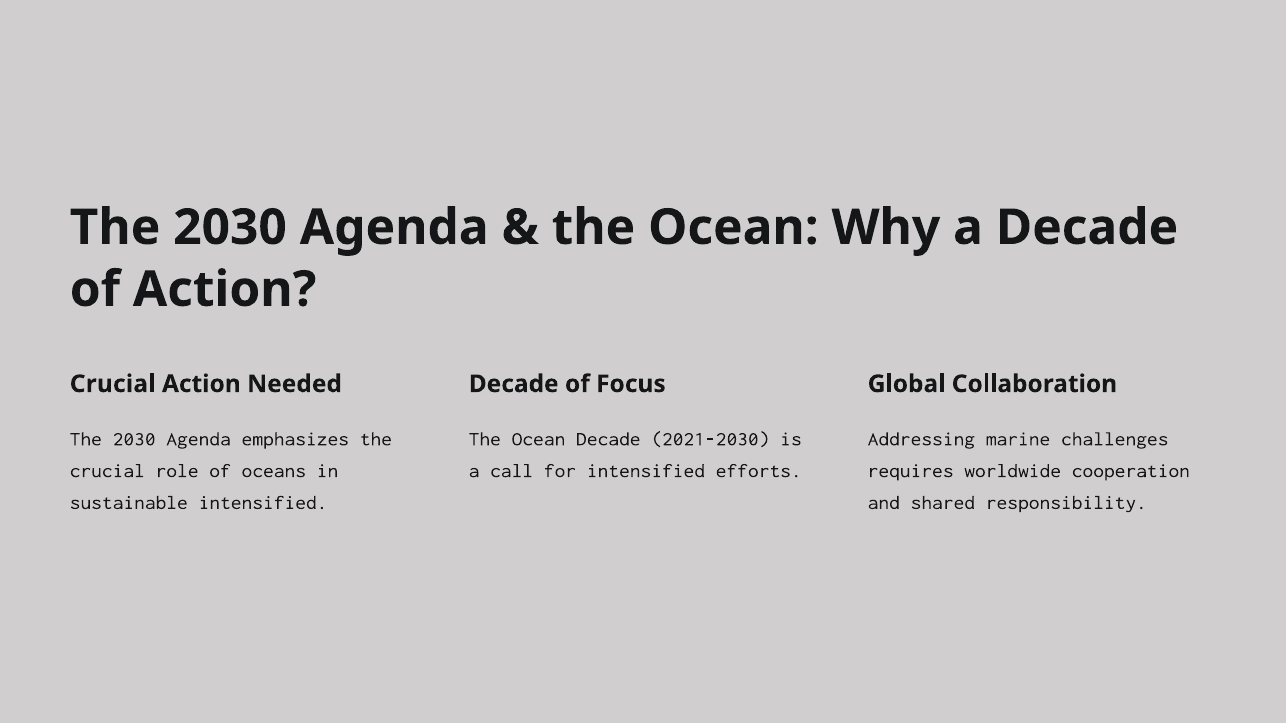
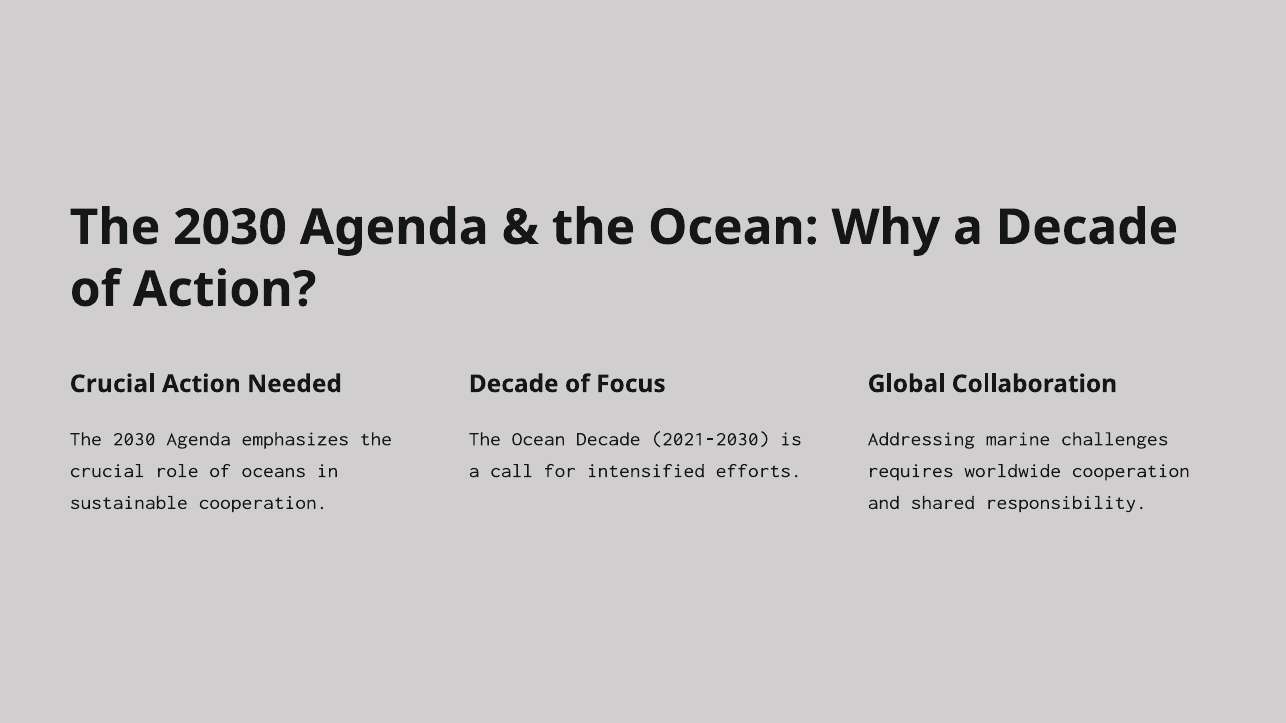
sustainable intensified: intensified -> cooperation
